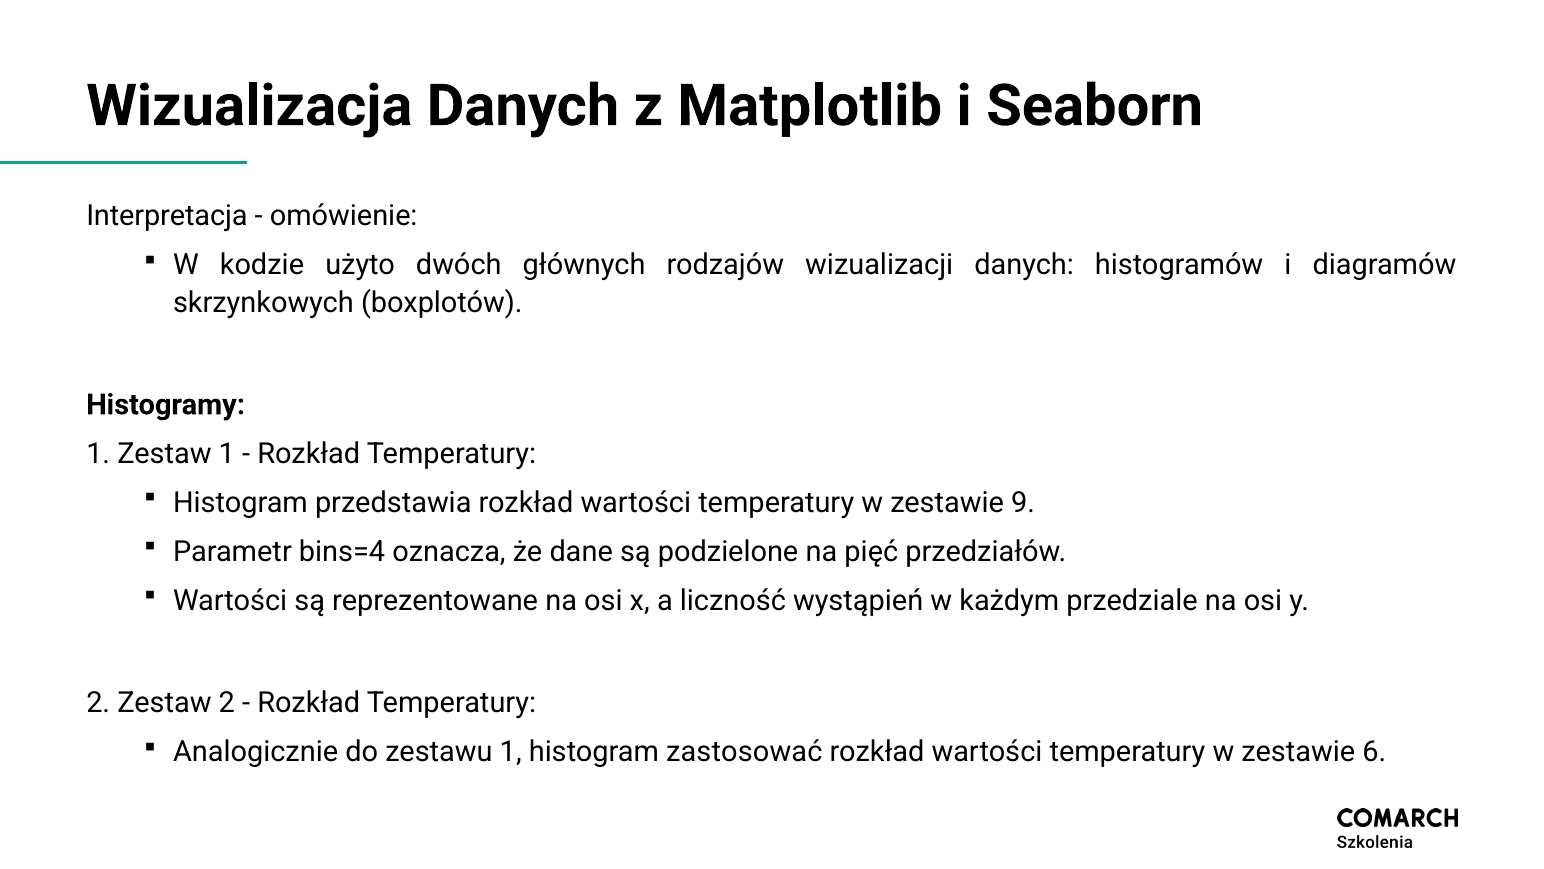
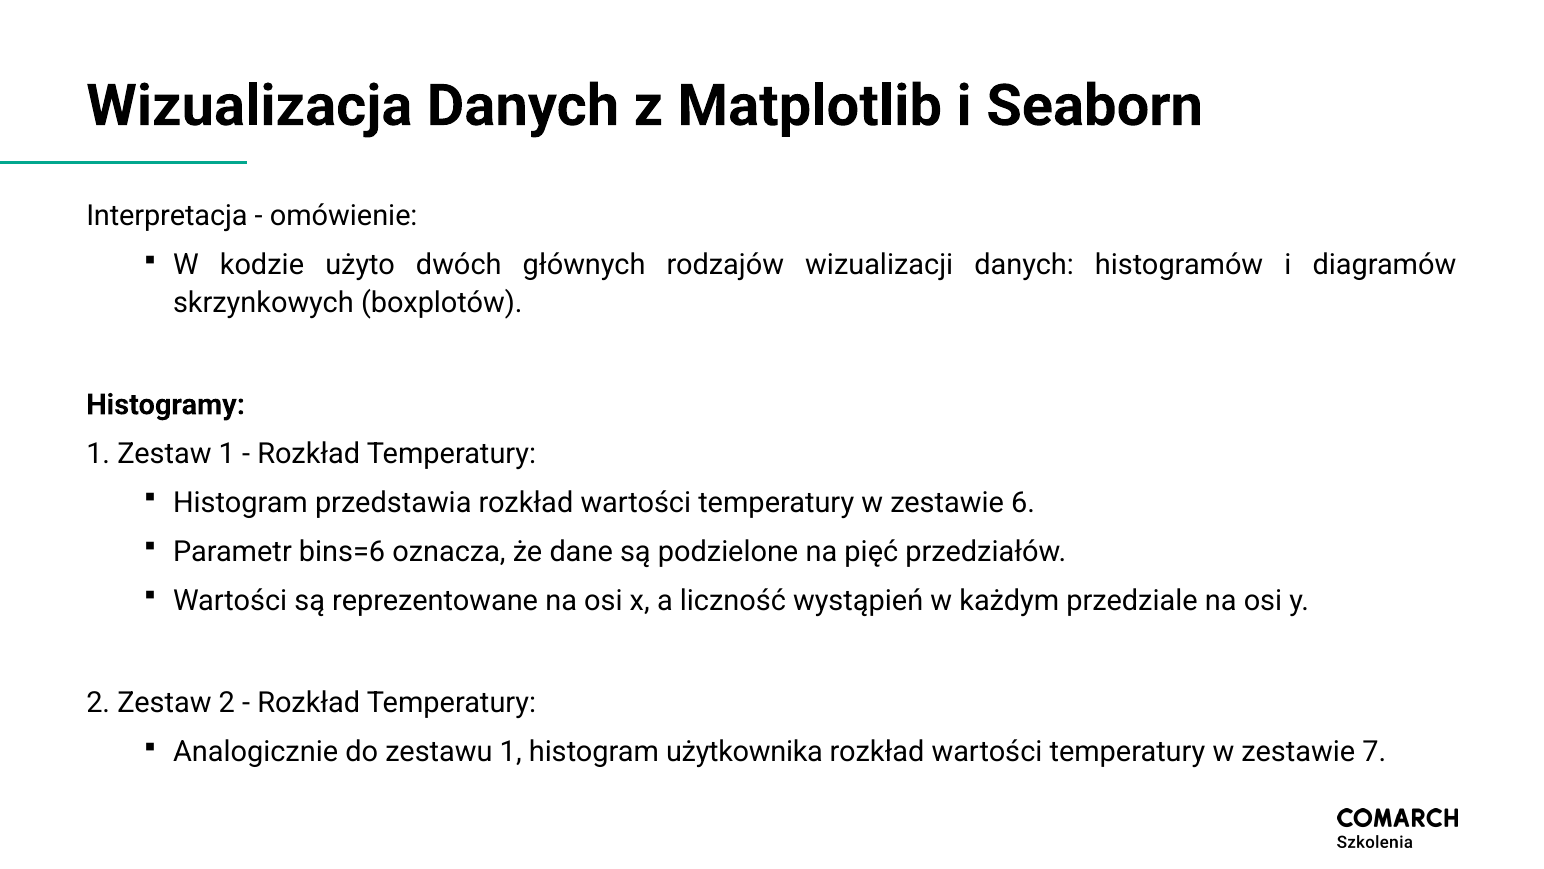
9: 9 -> 6
bins=4: bins=4 -> bins=6
zastosować: zastosować -> użytkownika
6: 6 -> 7
